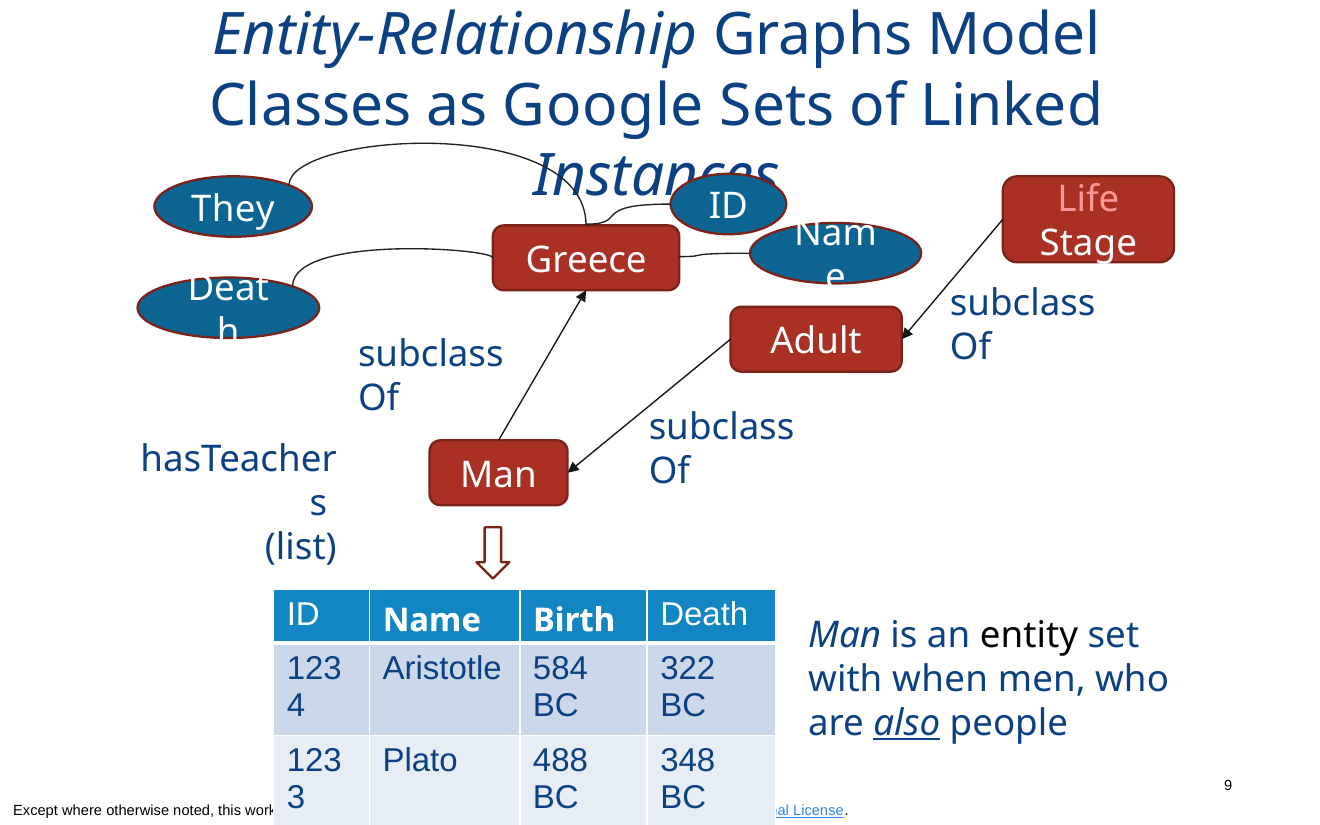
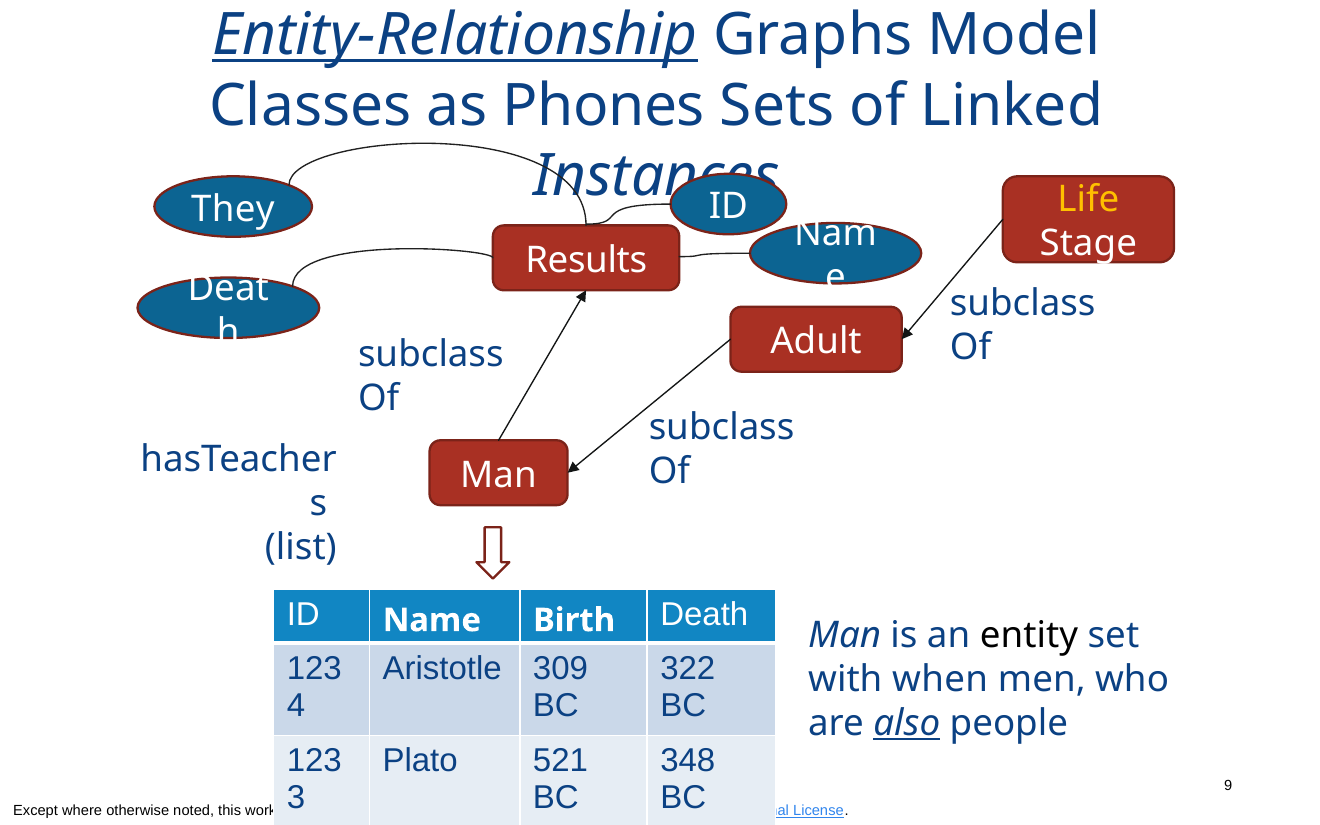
Entity-Relationship underline: none -> present
Google: Google -> Phones
Life colour: pink -> yellow
Greece: Greece -> Results
584: 584 -> 309
488: 488 -> 521
